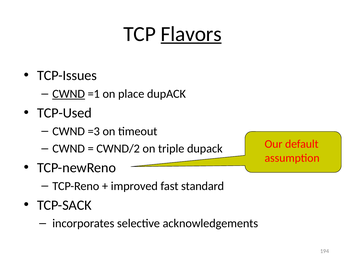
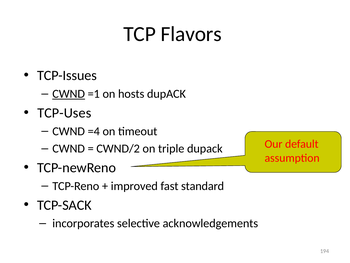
Flavors underline: present -> none
place: place -> hosts
TCP-Used: TCP-Used -> TCP-Uses
=3: =3 -> =4
